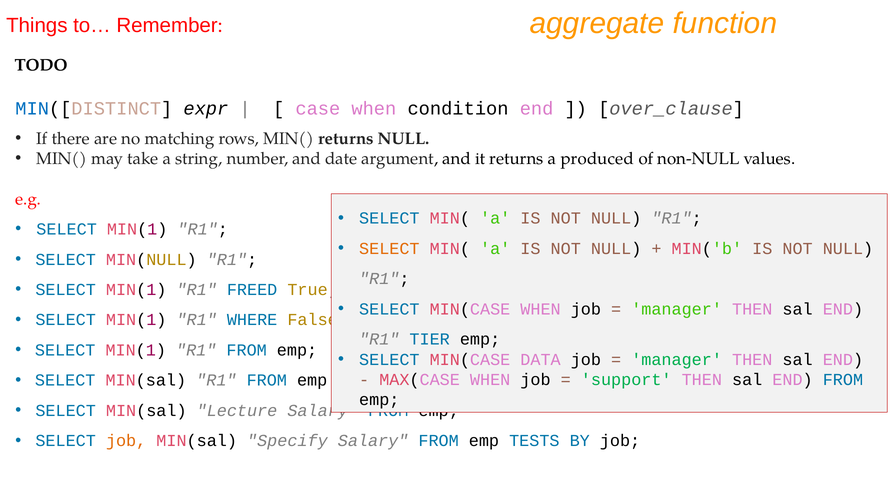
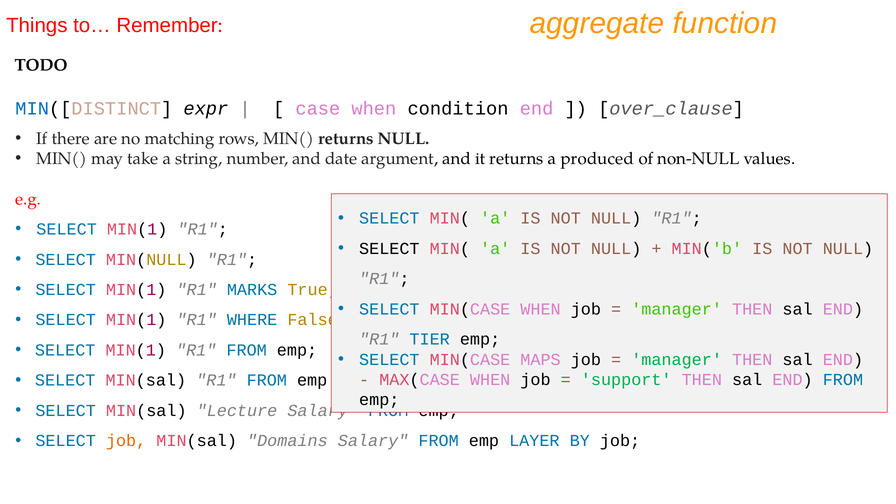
SELECT at (389, 249) colour: orange -> black
FREED: FREED -> MARKS
DATA: DATA -> MAPS
Specify: Specify -> Domains
TESTS: TESTS -> LAYER
